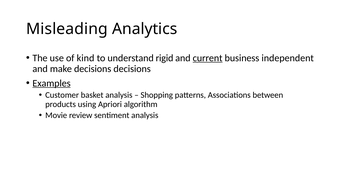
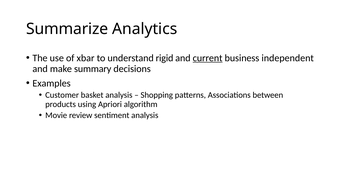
Misleading: Misleading -> Summarize
kind: kind -> xbar
make decisions: decisions -> summary
Examples underline: present -> none
